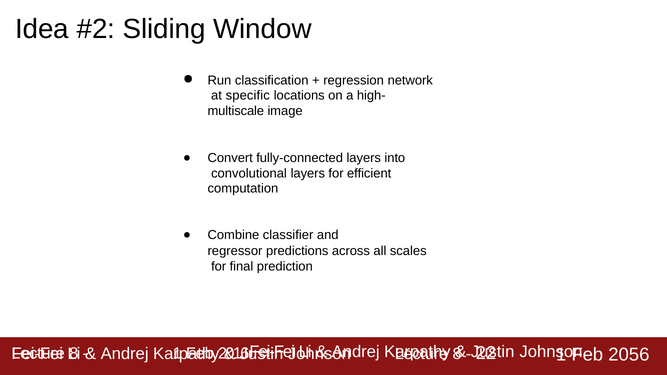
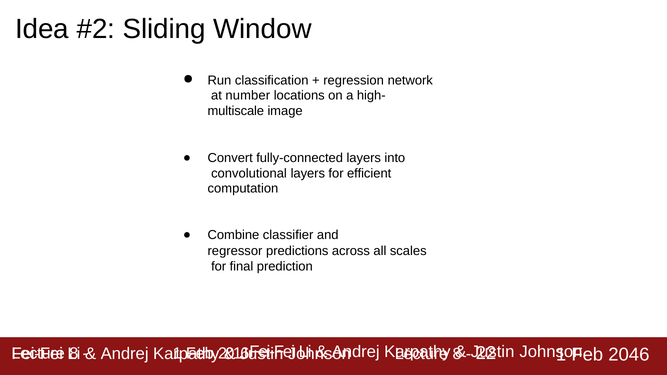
specific: specific -> number
2056: 2056 -> 2046
